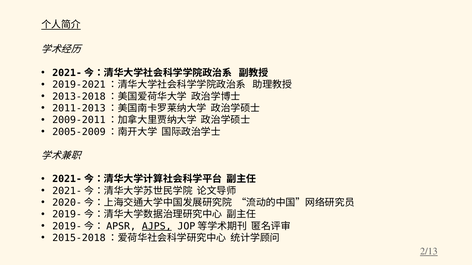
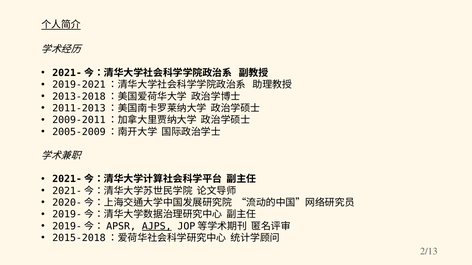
2/13 underline: present -> none
